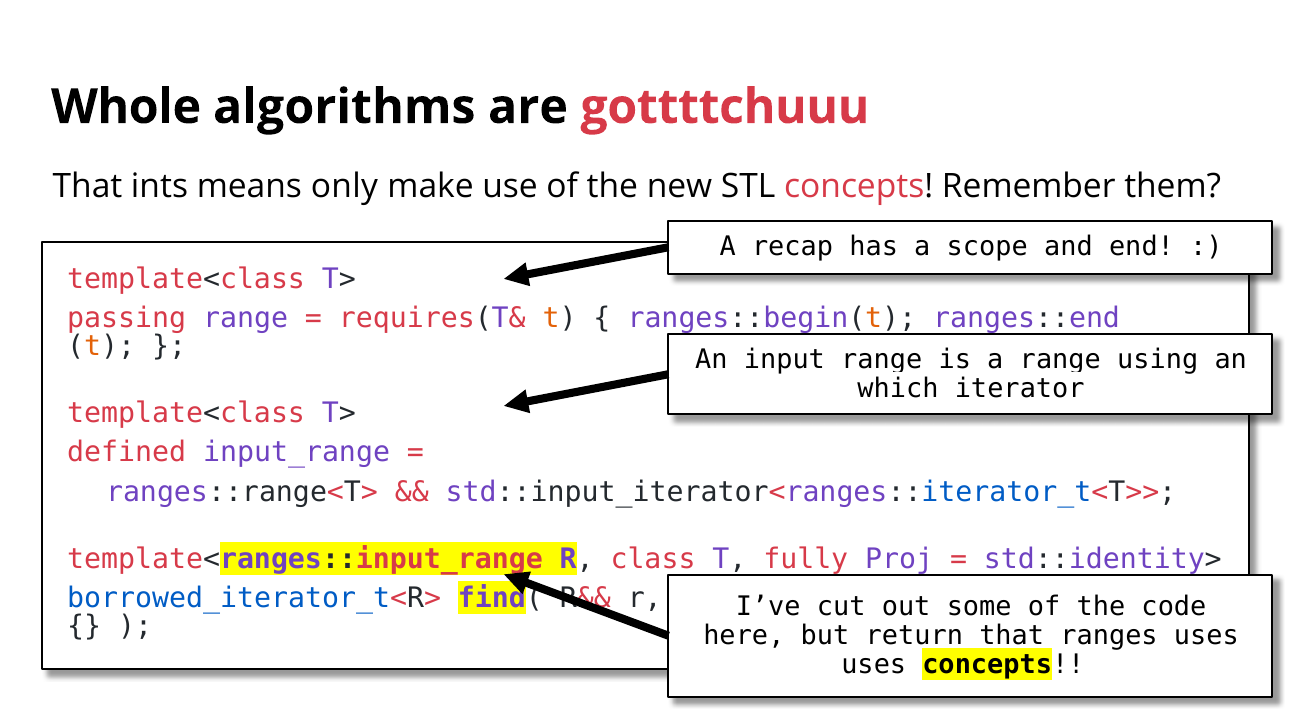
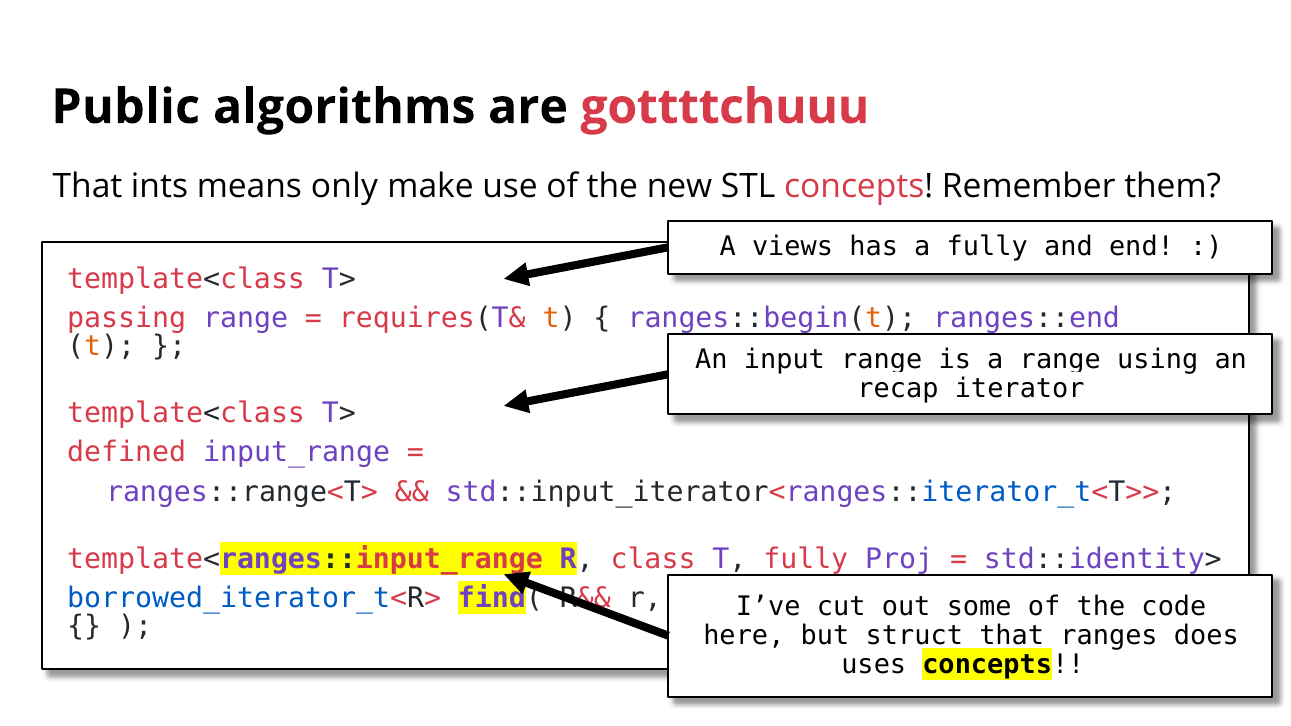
Whole: Whole -> Public
recap: recap -> views
a scope: scope -> fully
which: which -> recap
return: return -> struct
ranges uses: uses -> does
